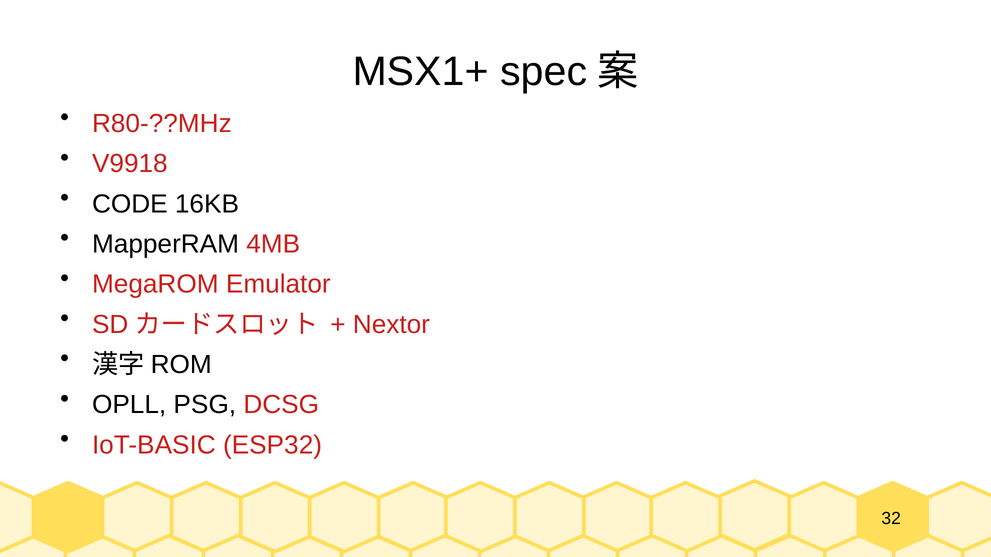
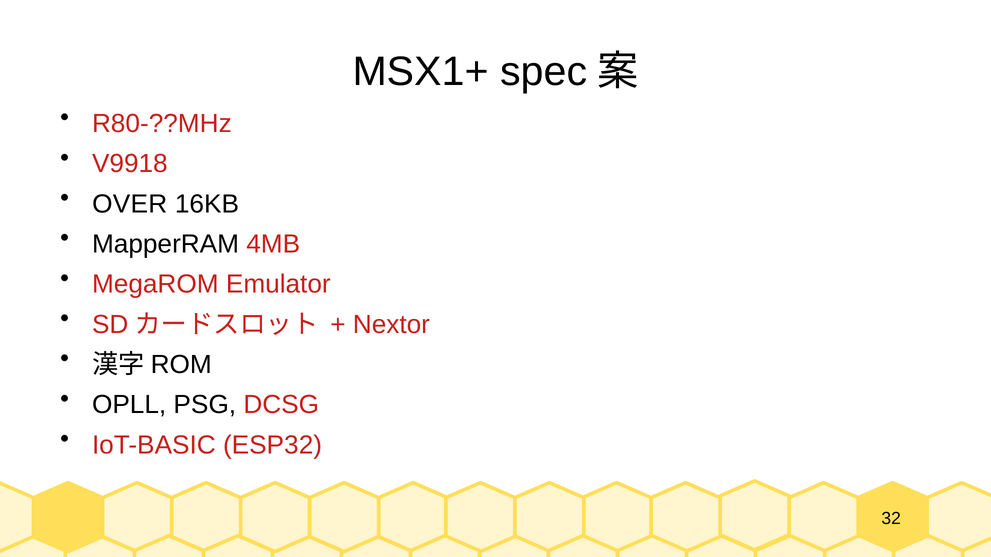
CODE: CODE -> OVER
